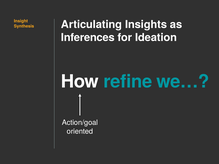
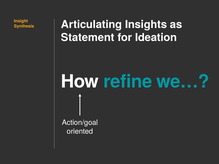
Inferences: Inferences -> Statement
